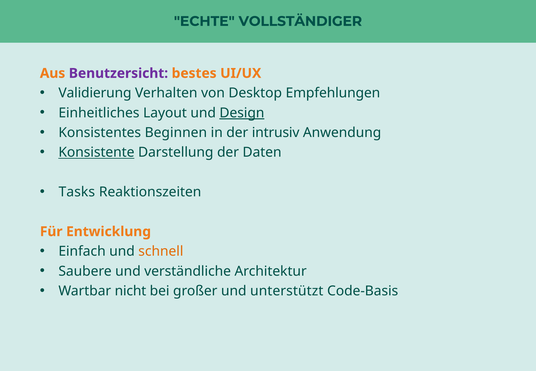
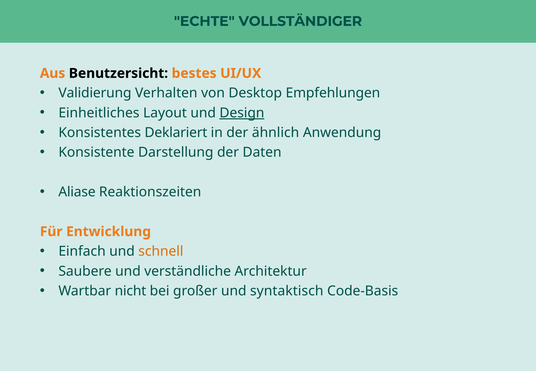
Benutzersicht colour: purple -> black
Beginnen: Beginnen -> Deklariert
intrusiv: intrusiv -> ähnlich
Konsistente underline: present -> none
Tasks: Tasks -> Aliase
unterstützt: unterstützt -> syntaktisch
